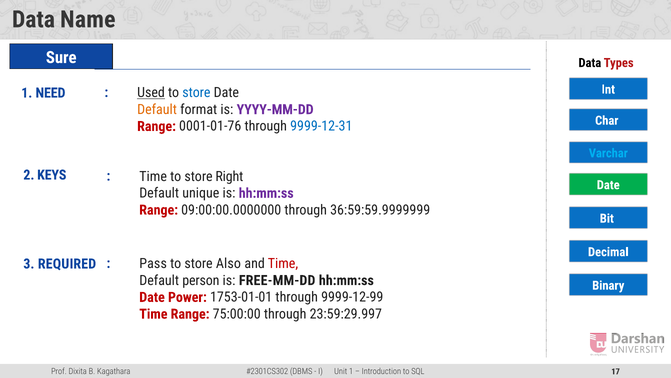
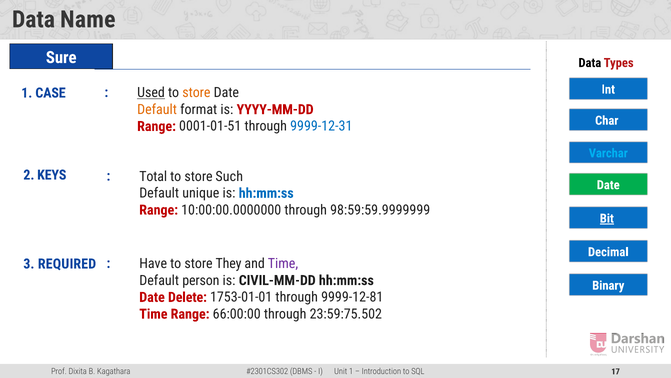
NEED: NEED -> CASE
store at (196, 93) colour: blue -> orange
YYYY-MM-DD colour: purple -> red
0001-01-76: 0001-01-76 -> 0001-01-51
Time at (153, 176): Time -> Total
Right: Right -> Such
hh:mm:ss at (266, 193) colour: purple -> blue
09:00:00.0000000: 09:00:00.0000000 -> 10:00:00.0000000
36:59:59.9999999: 36:59:59.9999999 -> 98:59:59.9999999
Bit underline: none -> present
Pass: Pass -> Have
Also: Also -> They
Time at (283, 263) colour: red -> purple
FREE-MM-DD: FREE-MM-DD -> CIVIL-MM-DD
Power: Power -> Delete
9999-12-99: 9999-12-99 -> 9999-12-81
75:00:00: 75:00:00 -> 66:00:00
23:59:29.997: 23:59:29.997 -> 23:59:75.502
